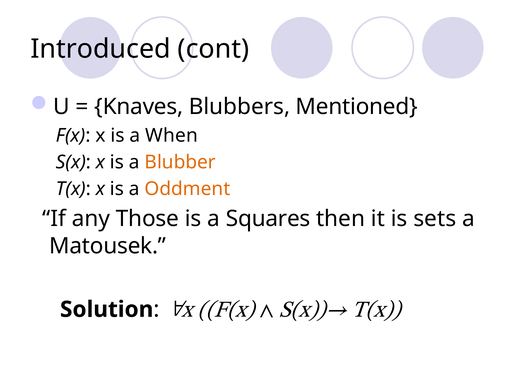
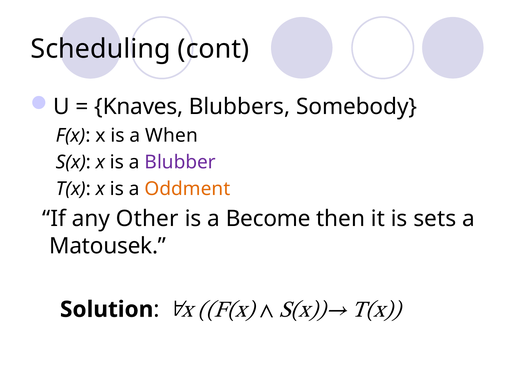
Introduced: Introduced -> Scheduling
Mentioned: Mentioned -> Somebody
Blubber colour: orange -> purple
Those: Those -> Other
Squares: Squares -> Become
